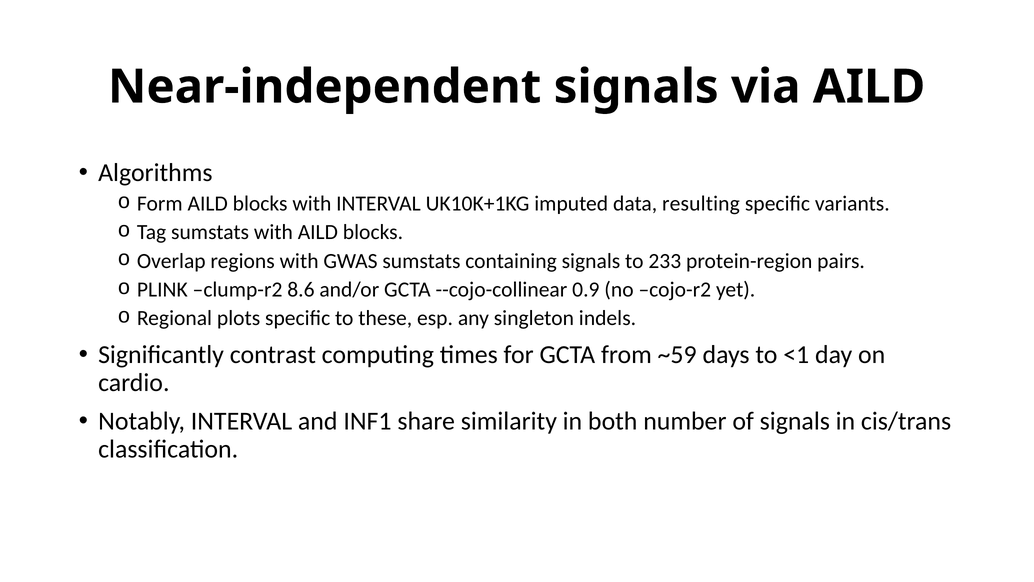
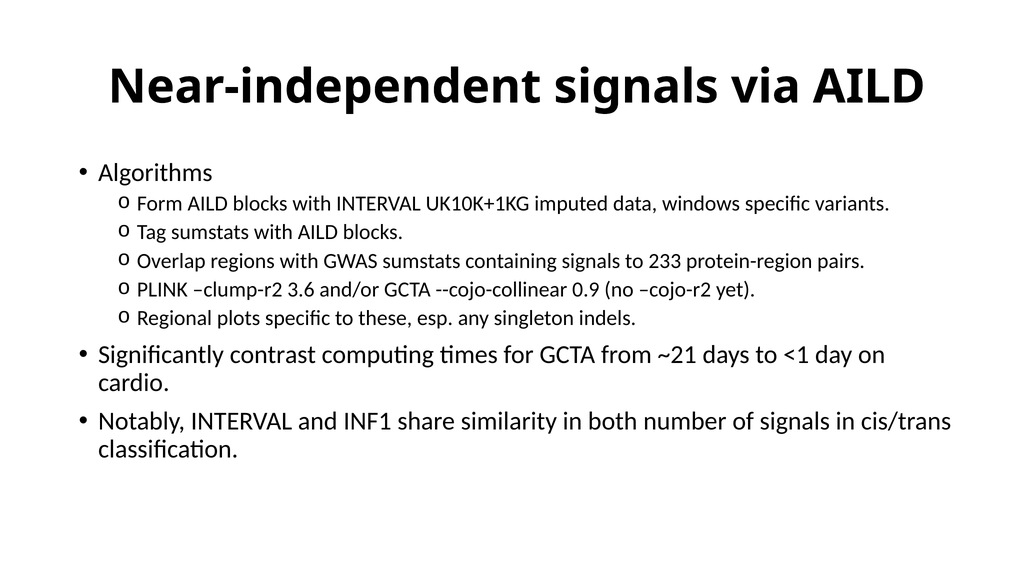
resulting: resulting -> windows
8.6: 8.6 -> 3.6
~59: ~59 -> ~21
